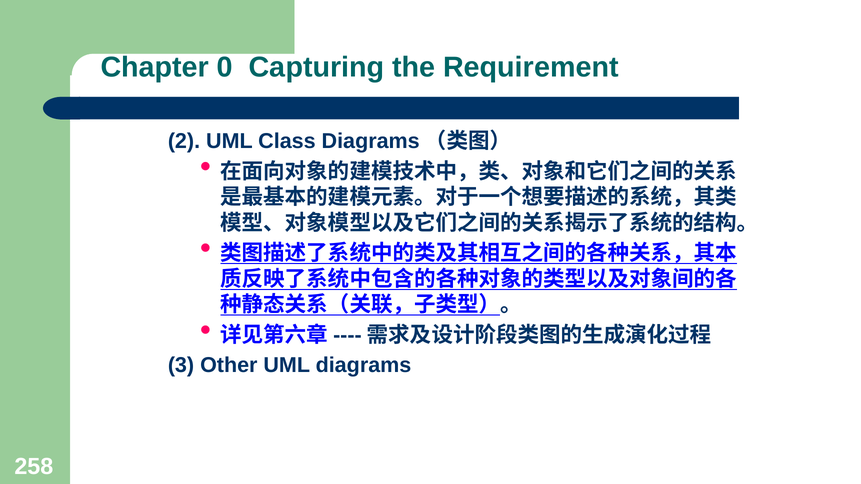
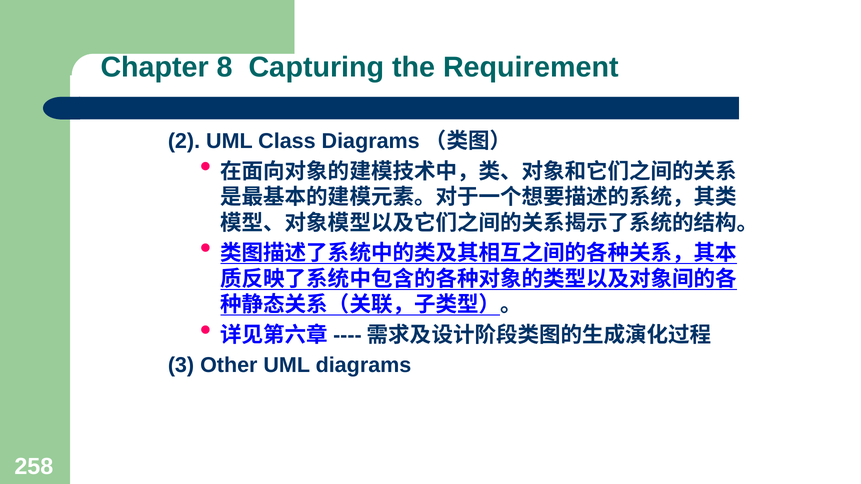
0: 0 -> 8
